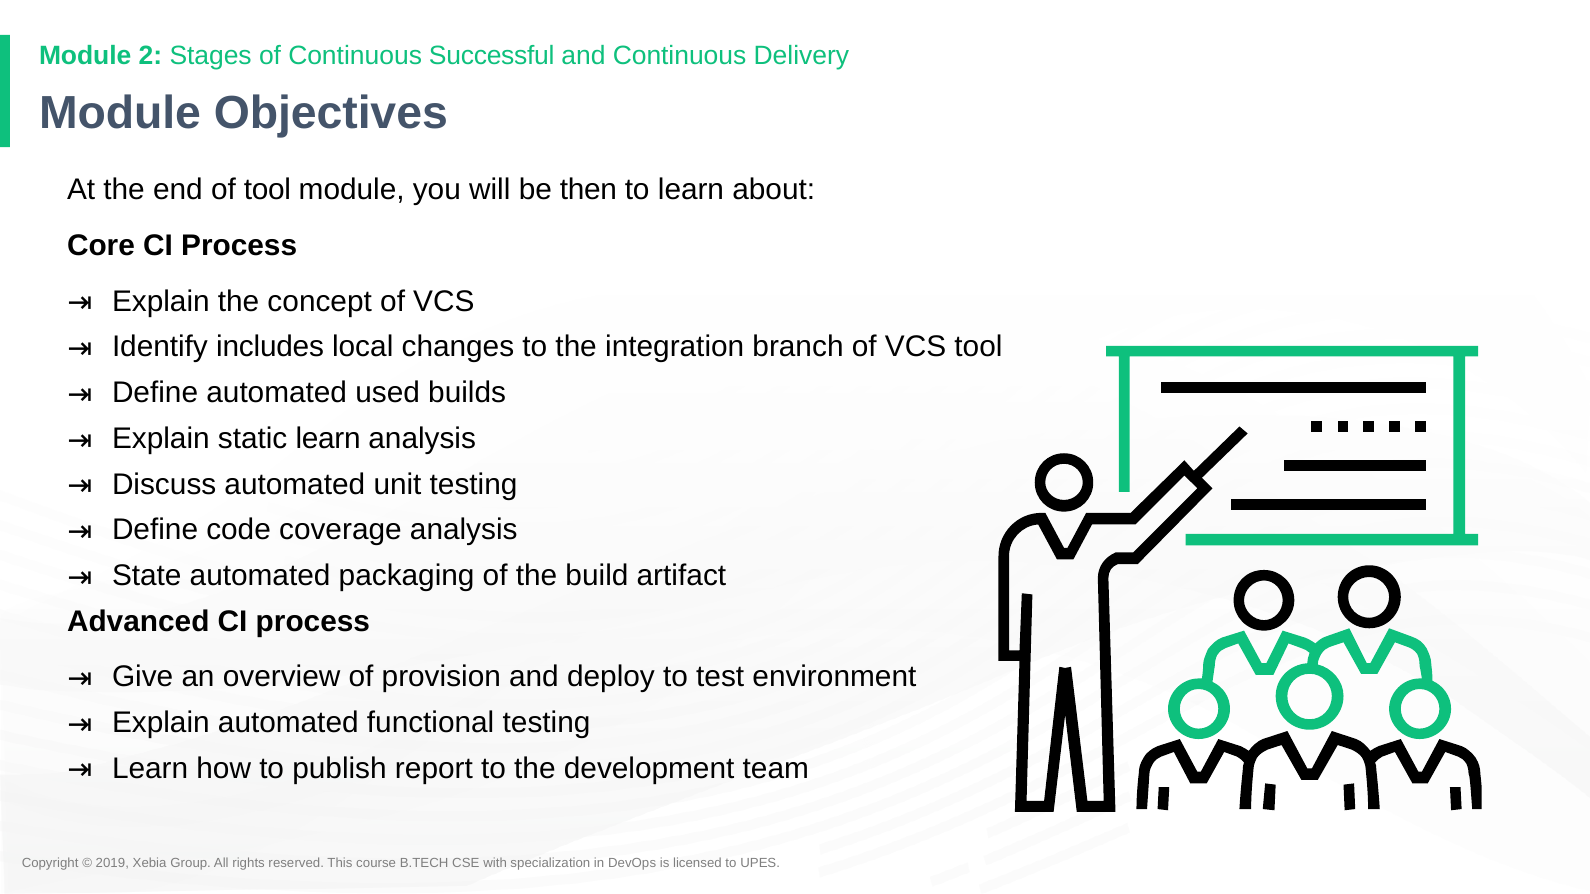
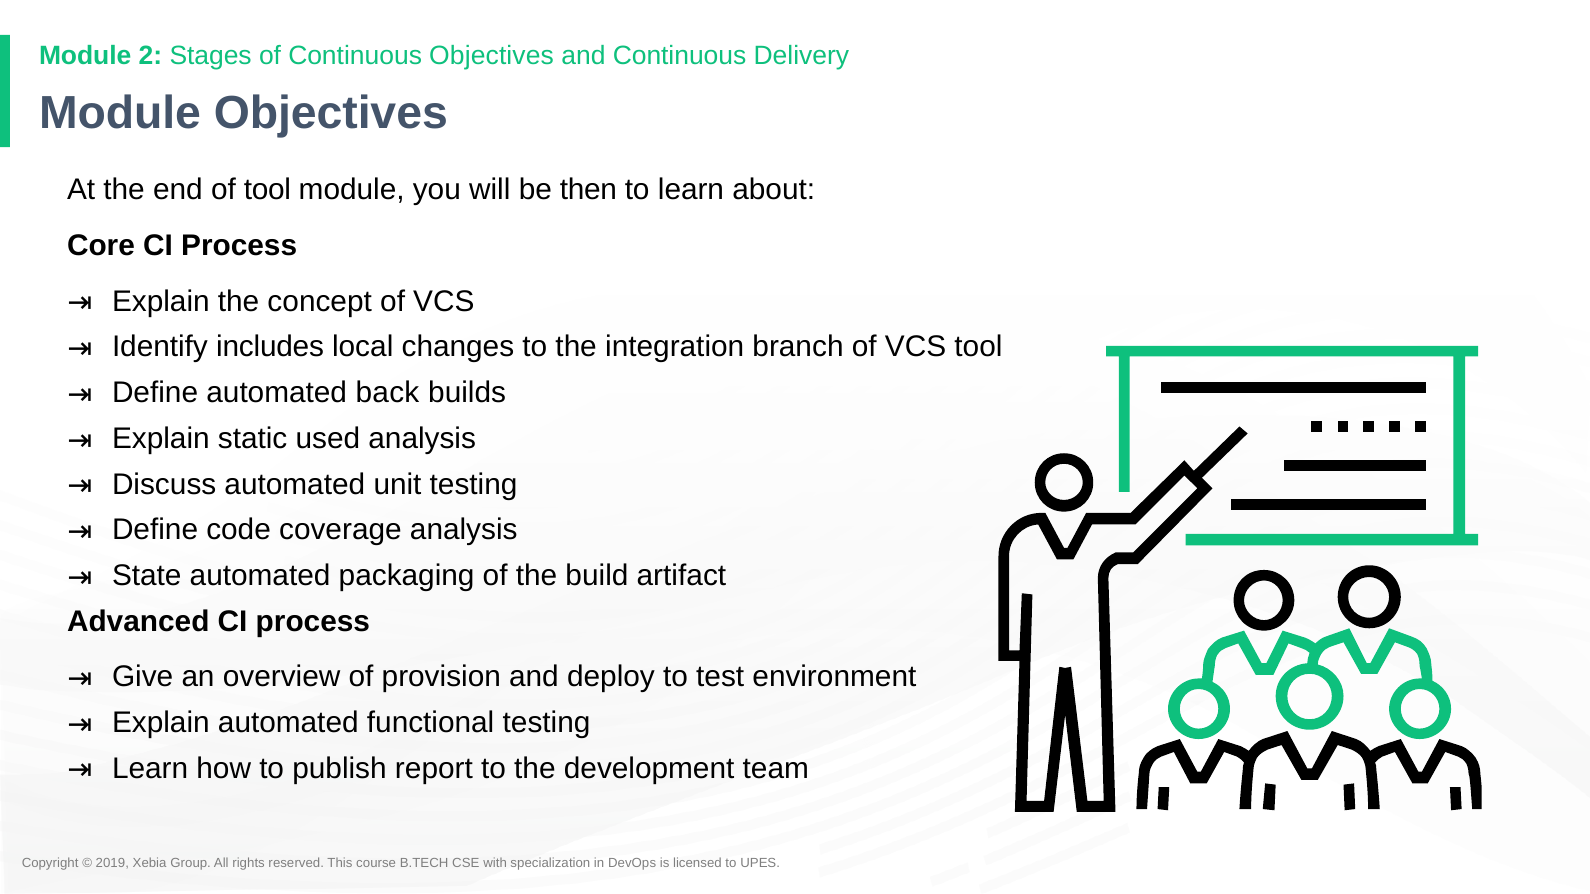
Successful at (492, 56): Successful -> Objectives
used: used -> back
static learn: learn -> used
